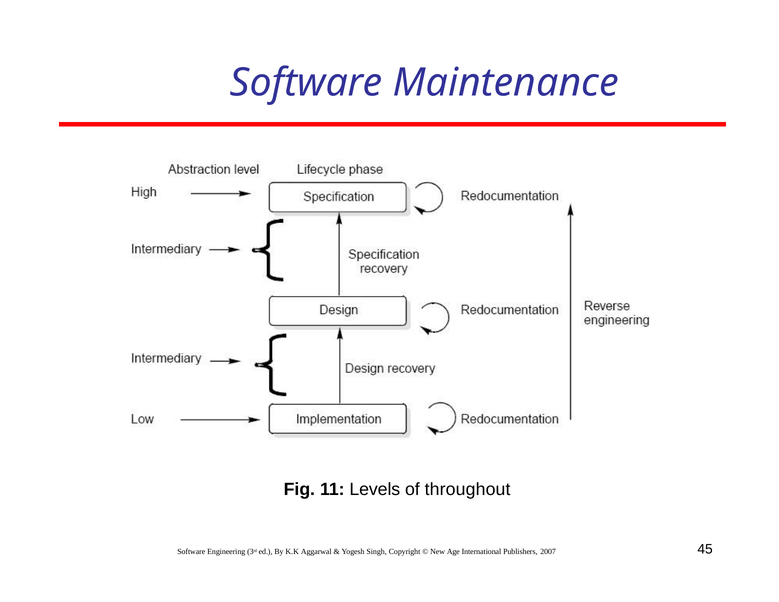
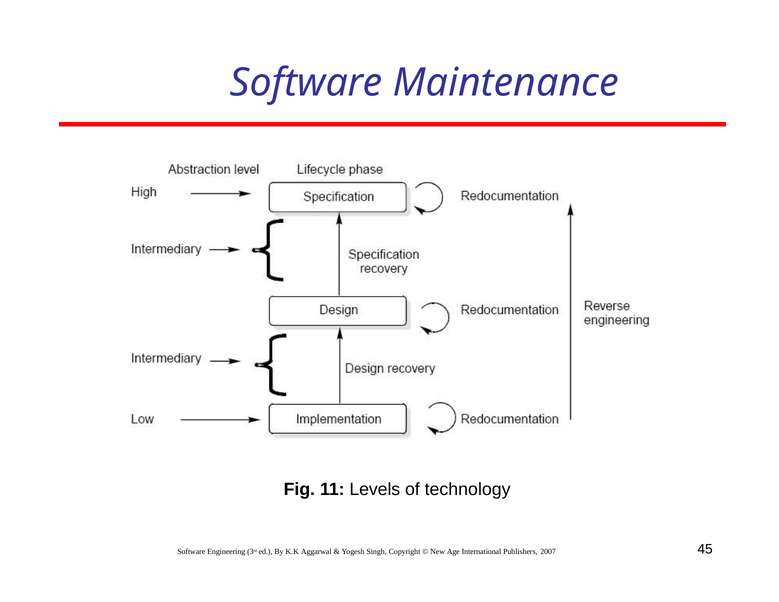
throughout: throughout -> technology
